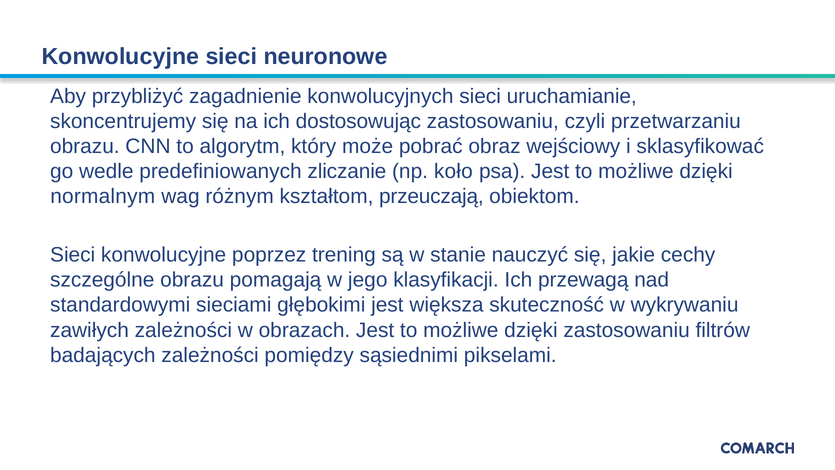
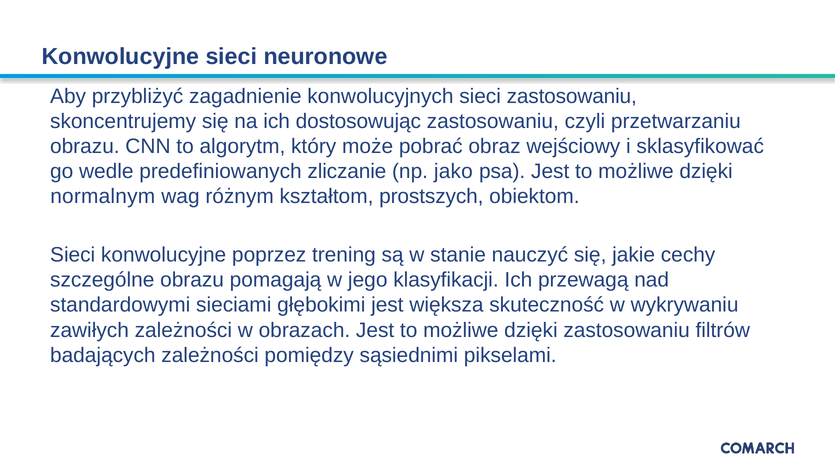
sieci uruchamianie: uruchamianie -> zastosowaniu
koło: koło -> jako
przeuczają: przeuczają -> prostszych
